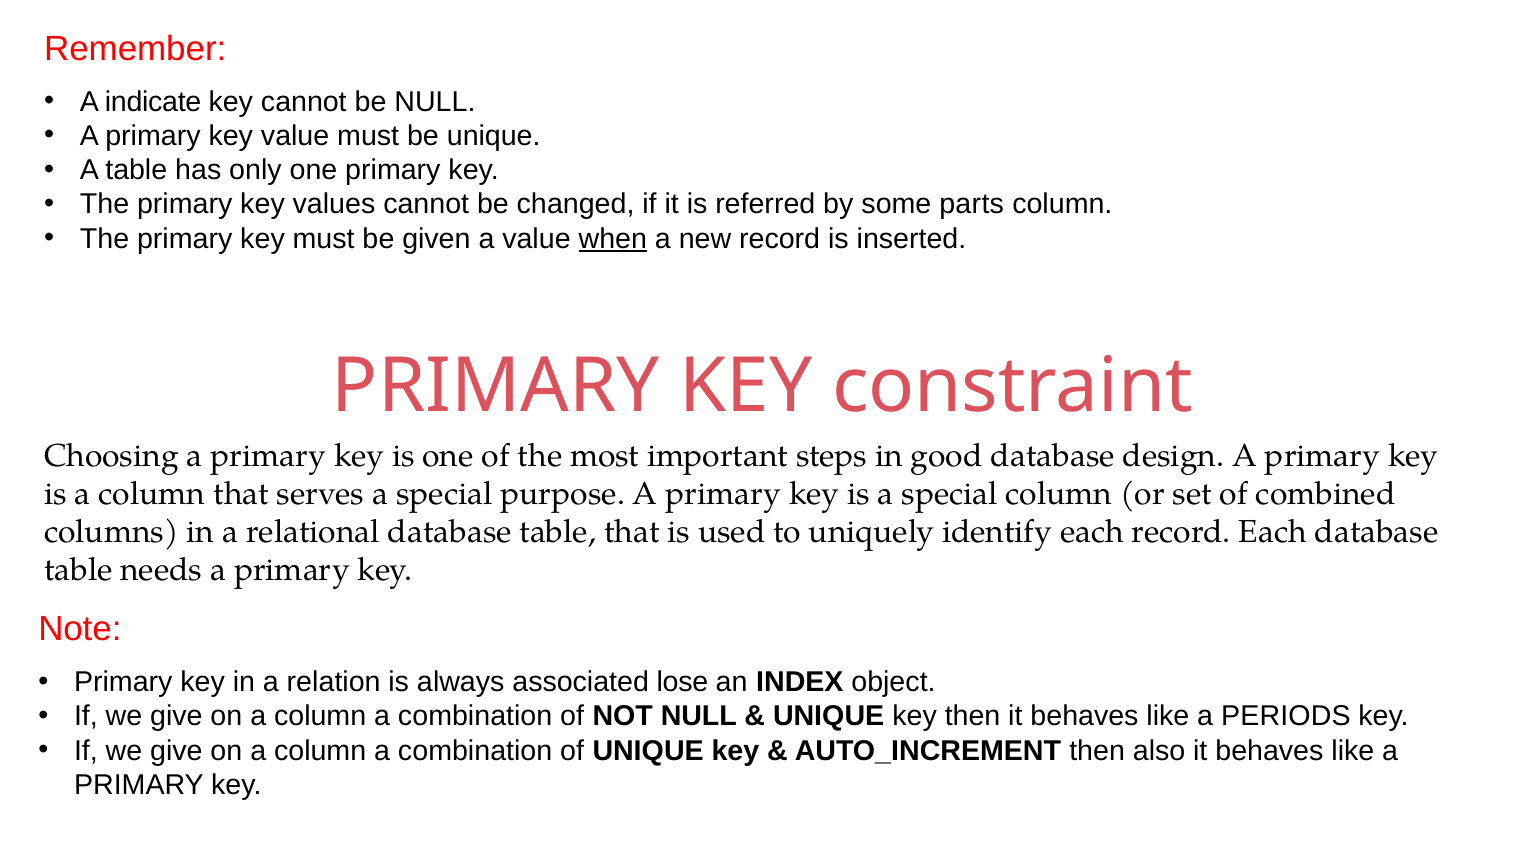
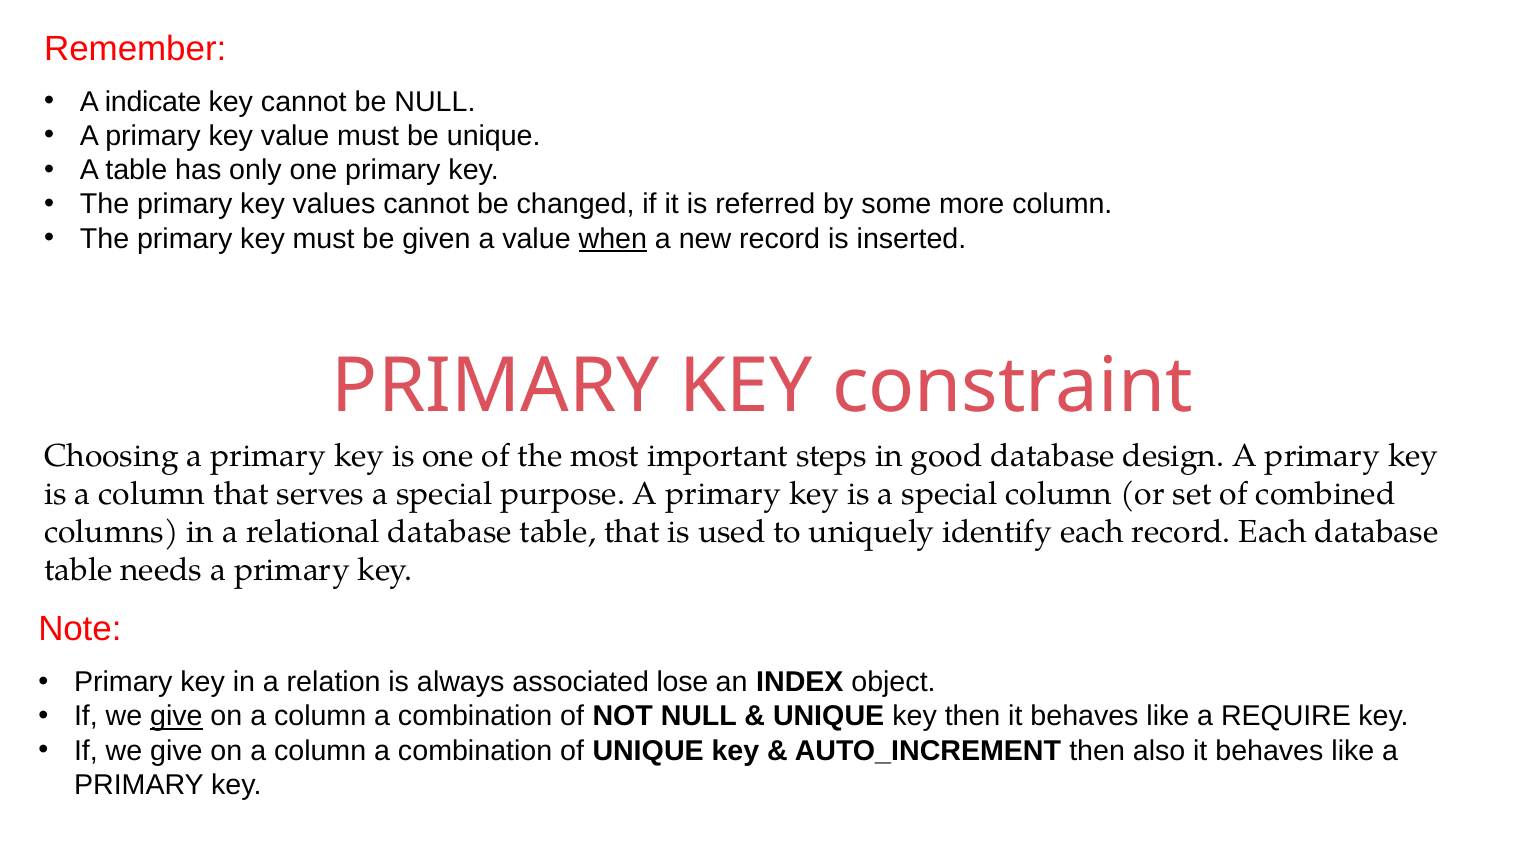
parts: parts -> more
give at (176, 717) underline: none -> present
PERIODS: PERIODS -> REQUIRE
